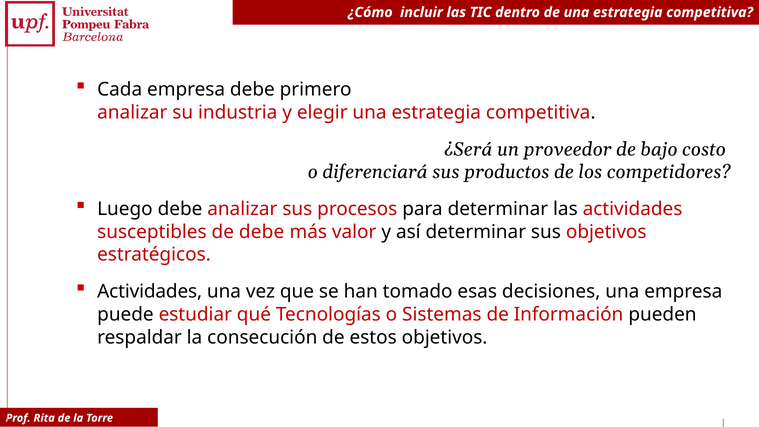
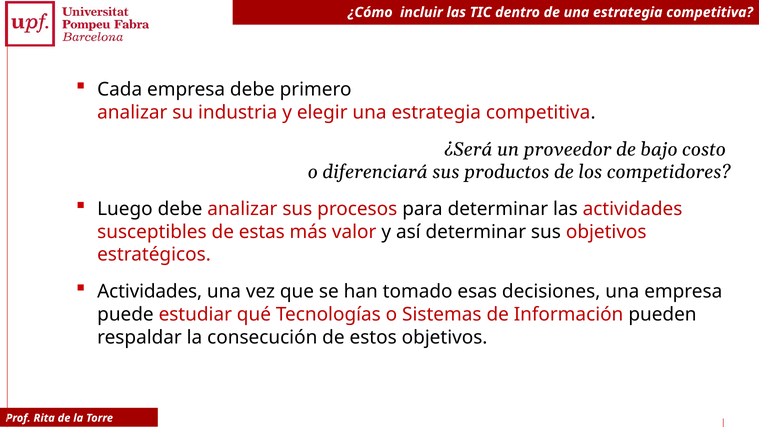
de debe: debe -> estas
